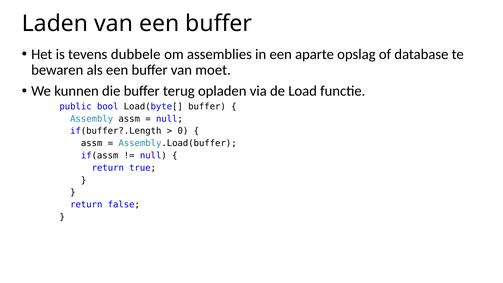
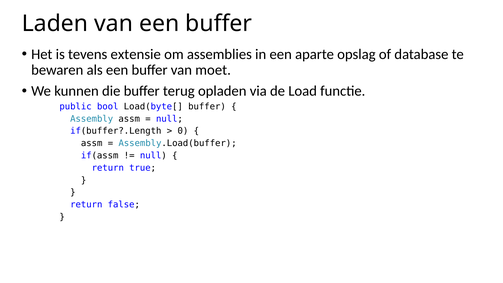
dubbele: dubbele -> extensie
